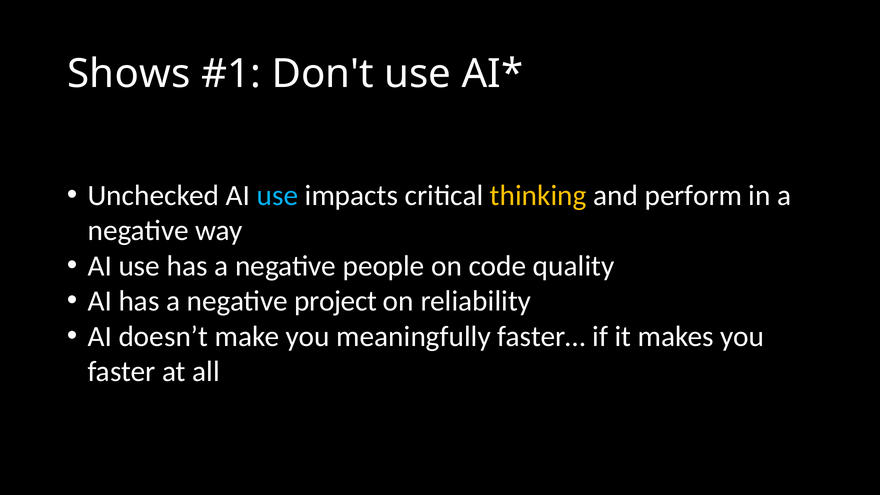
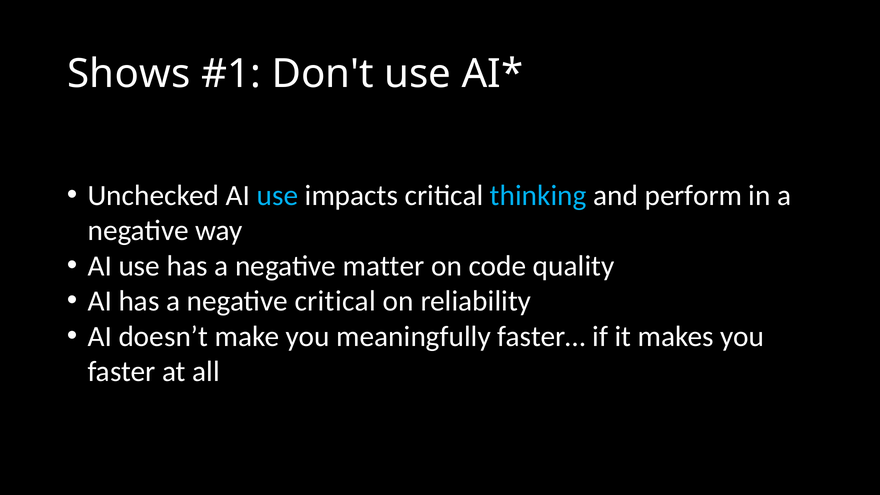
thinking colour: yellow -> light blue
people: people -> matter
negative project: project -> critical
